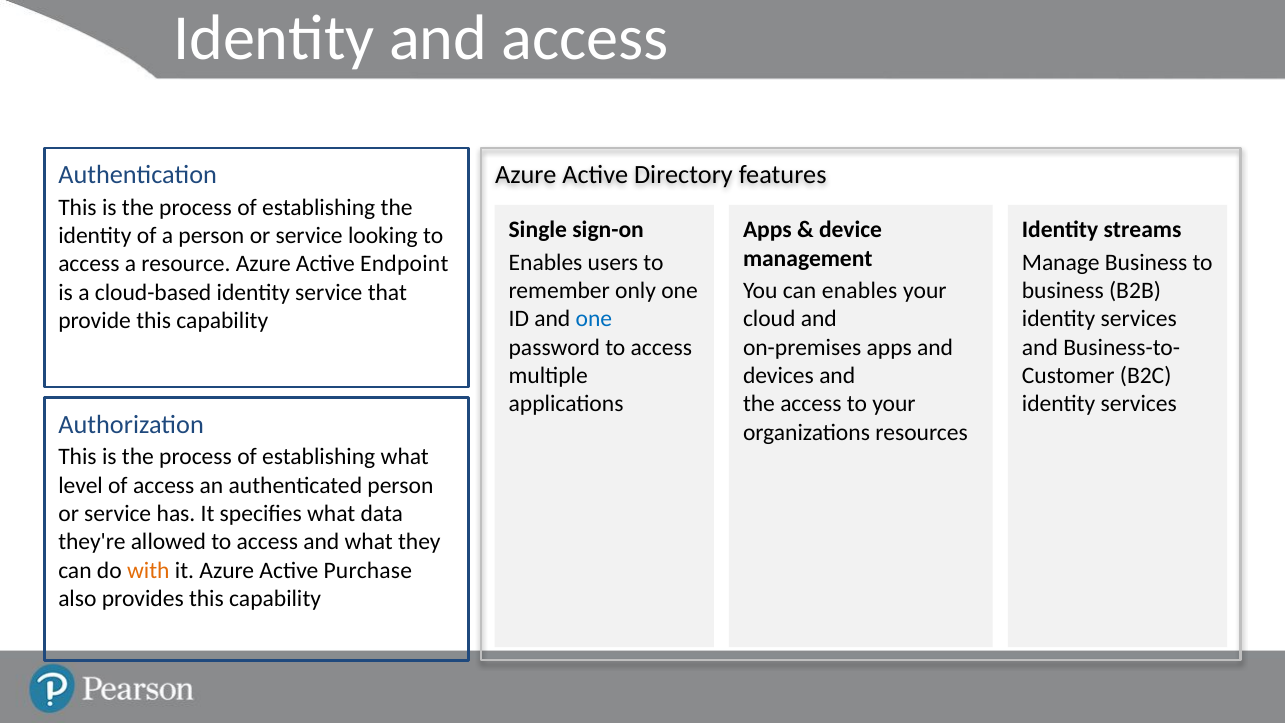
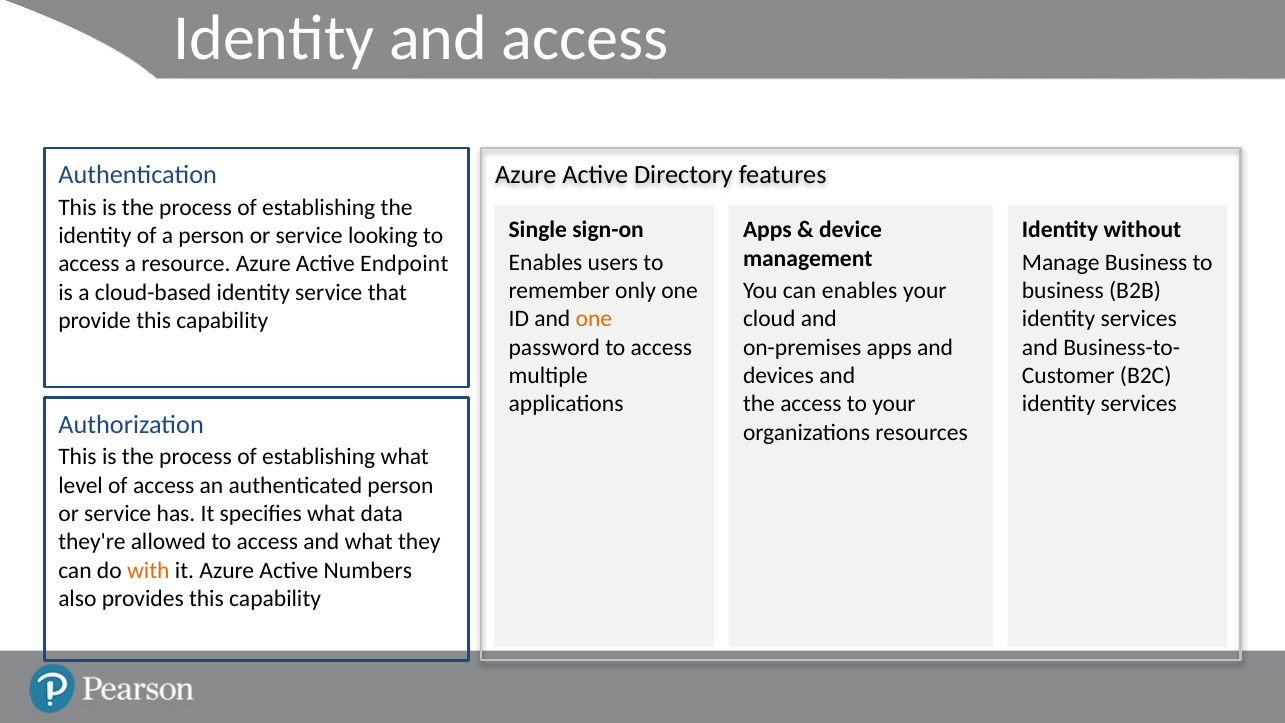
streams: streams -> without
one at (594, 319) colour: blue -> orange
Purchase: Purchase -> Numbers
